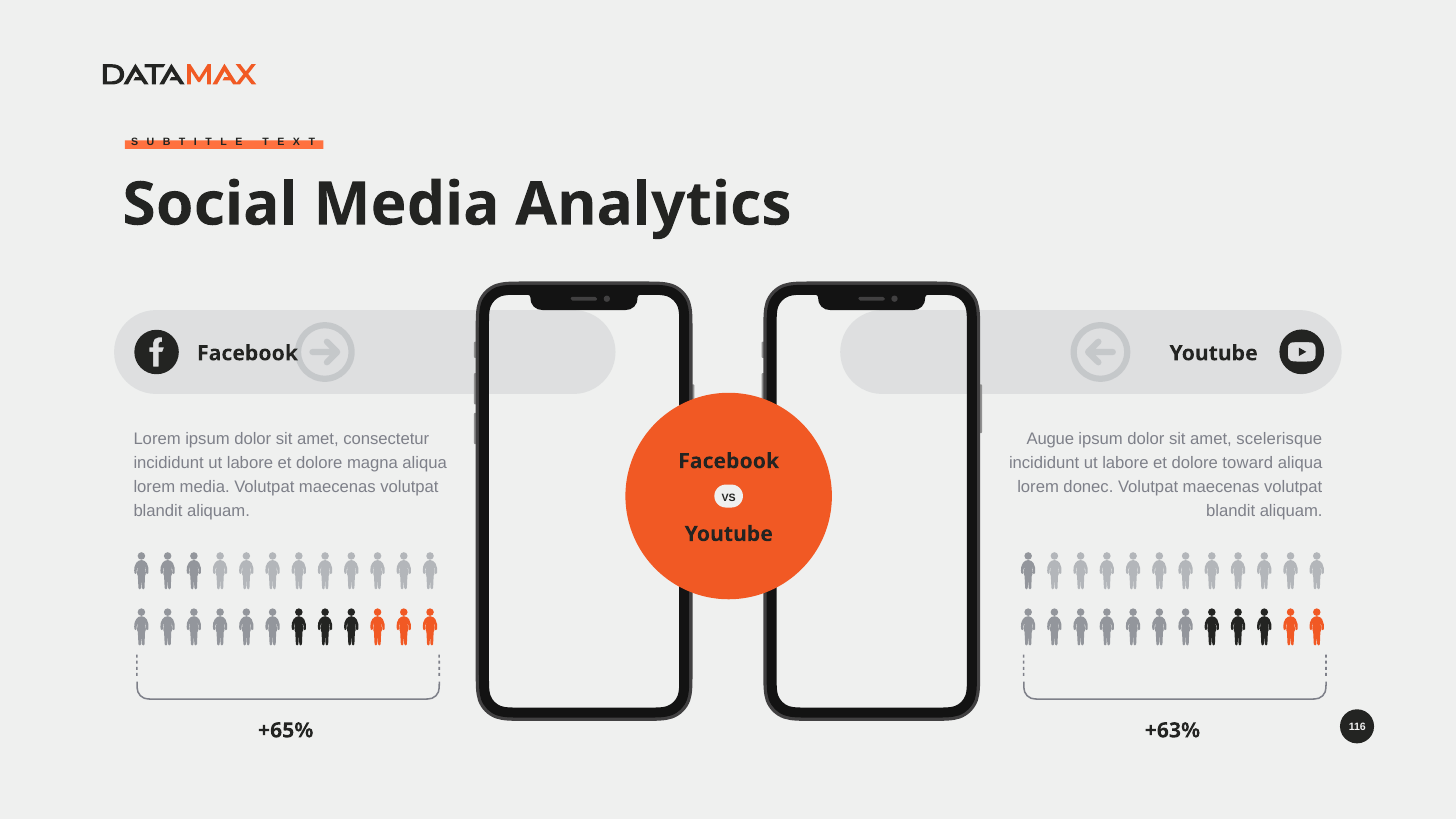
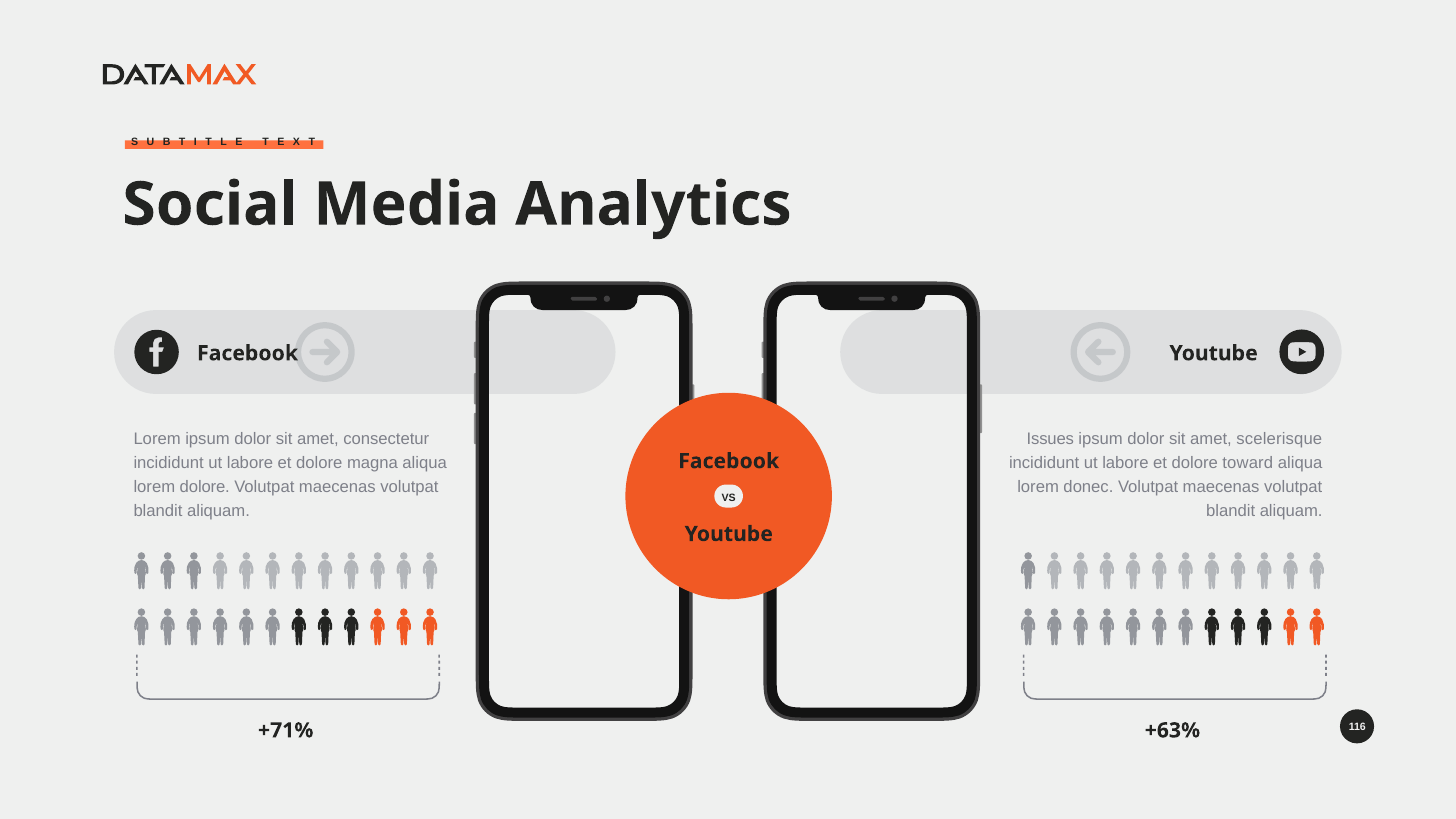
Augue: Augue -> Issues
lorem media: media -> dolore
+65%: +65% -> +71%
